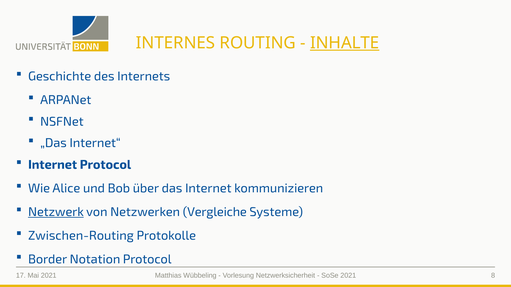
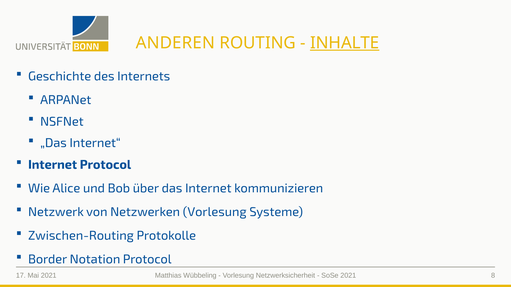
INTERNES: INTERNES -> ANDEREN
Netzwerk underline: present -> none
Netzwerken Vergleiche: Vergleiche -> Vorlesung
